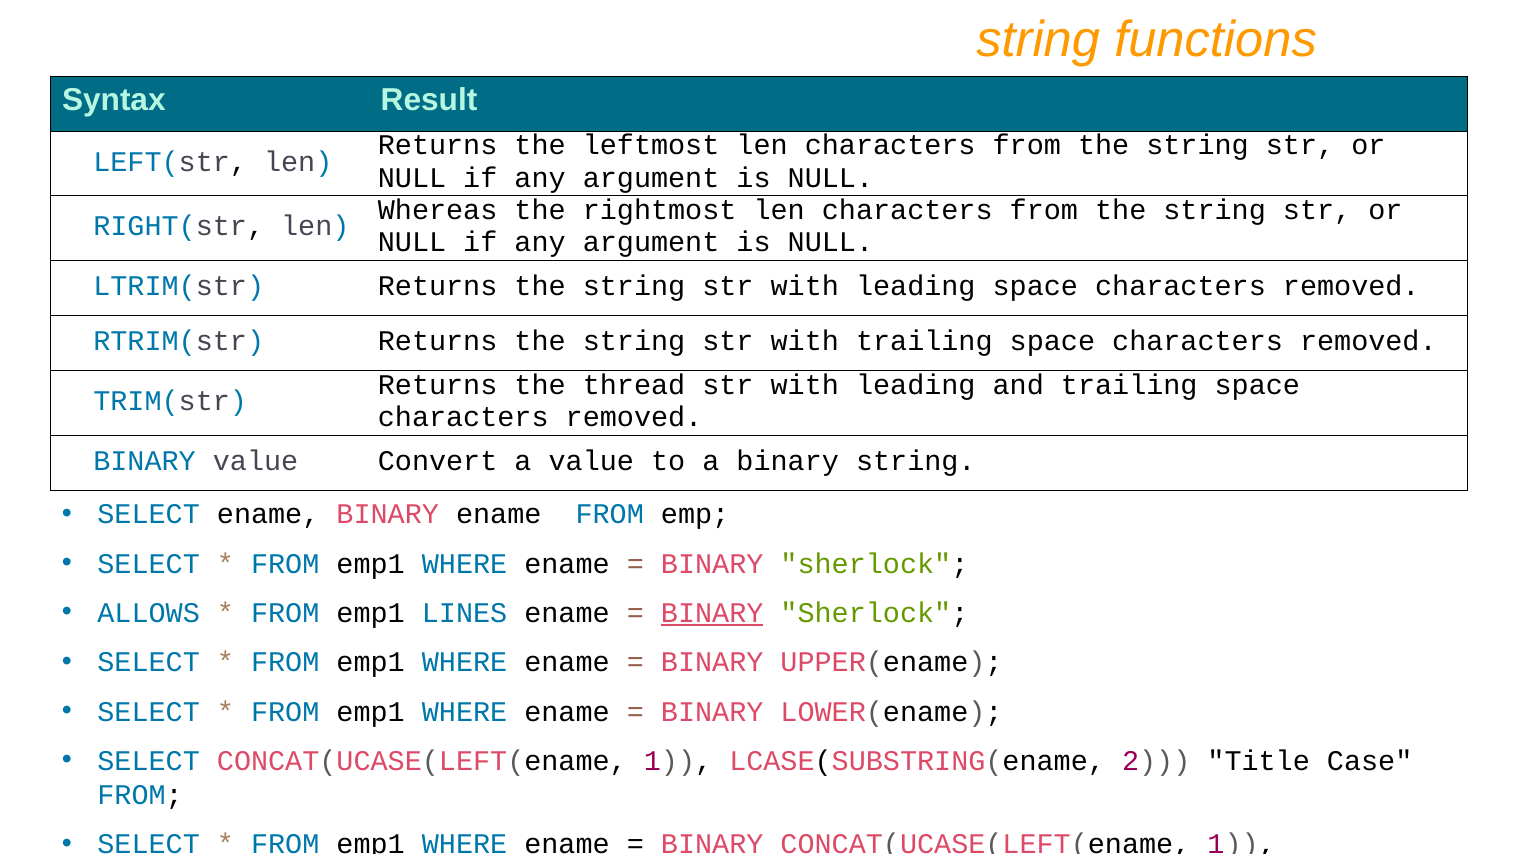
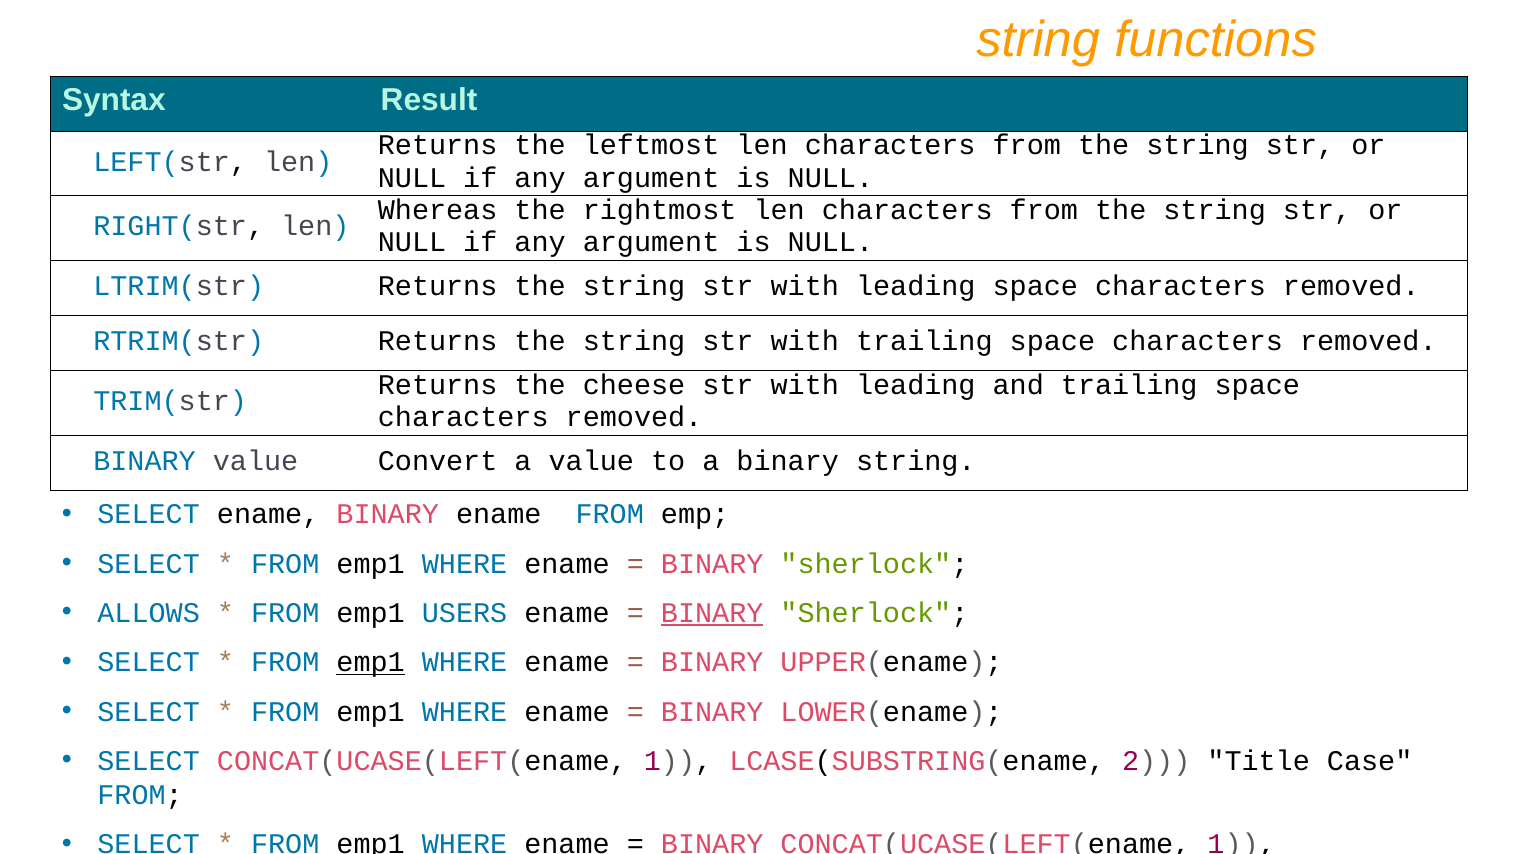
thread: thread -> cheese
LINES: LINES -> USERS
emp1 at (371, 662) underline: none -> present
